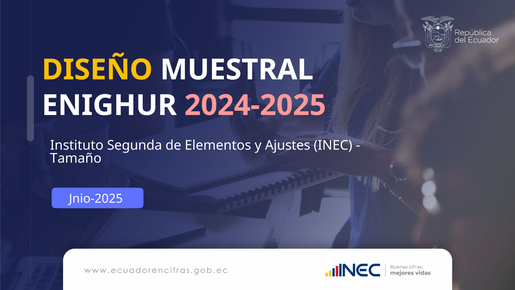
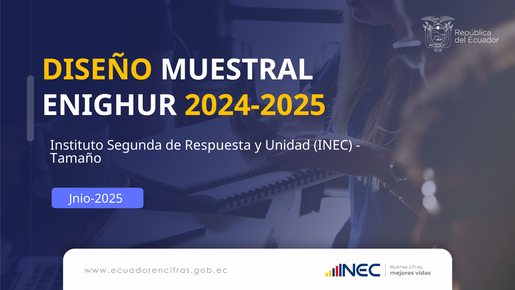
2024-2025 colour: pink -> yellow
Elementos: Elementos -> Respuesta
Ajustes: Ajustes -> Unidad
